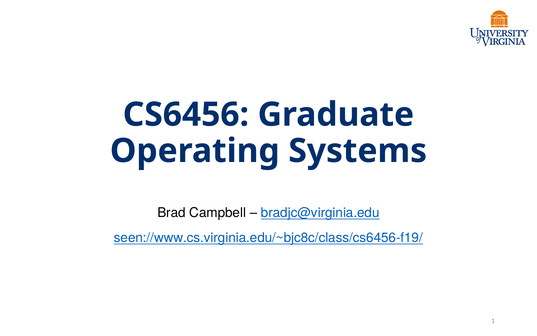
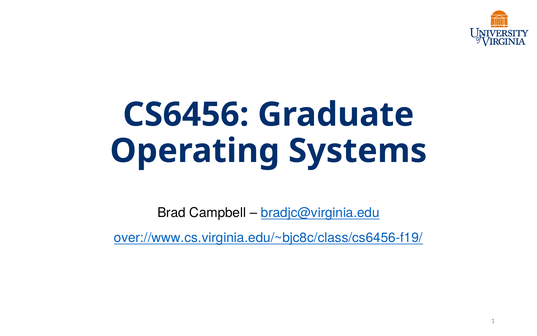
seen://www.cs.virginia.edu/~bjc8c/class/cs6456-f19/: seen://www.cs.virginia.edu/~bjc8c/class/cs6456-f19/ -> over://www.cs.virginia.edu/~bjc8c/class/cs6456-f19/
